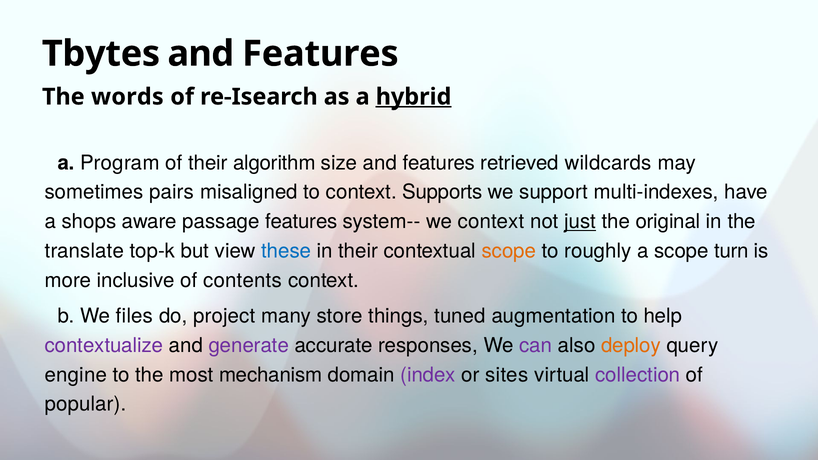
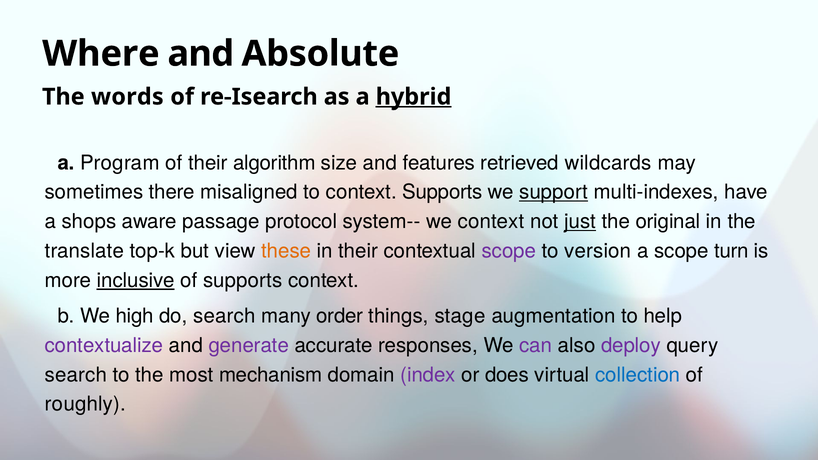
Tbytes: Tbytes -> Where
Features at (320, 54): Features -> Absolute
pairs: pairs -> there
support underline: none -> present
passage features: features -> protocol
these colour: blue -> orange
scope at (509, 251) colour: orange -> purple
roughly: roughly -> version
inclusive underline: none -> present
of contents: contents -> supports
files: files -> high
do project: project -> search
store: store -> order
tuned: tuned -> stage
deploy colour: orange -> purple
engine at (76, 375): engine -> search
sites: sites -> does
collection colour: purple -> blue
popular: popular -> roughly
